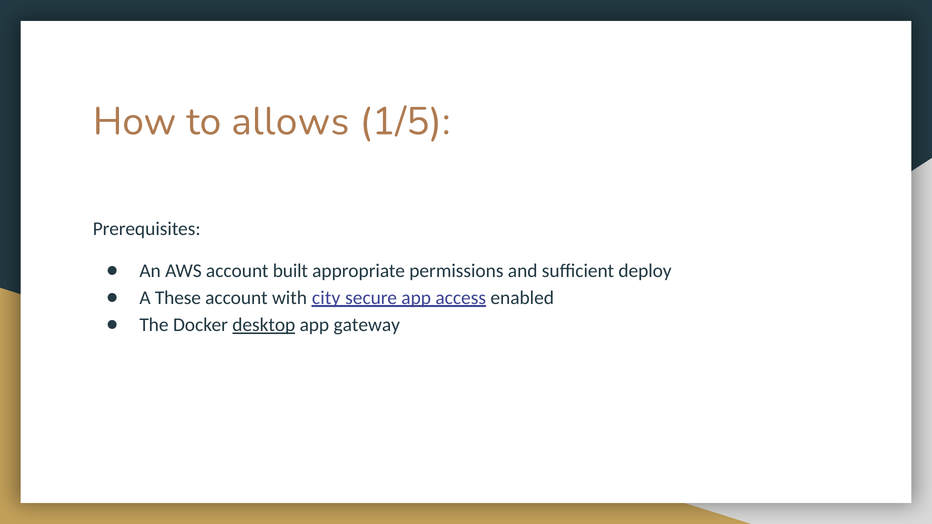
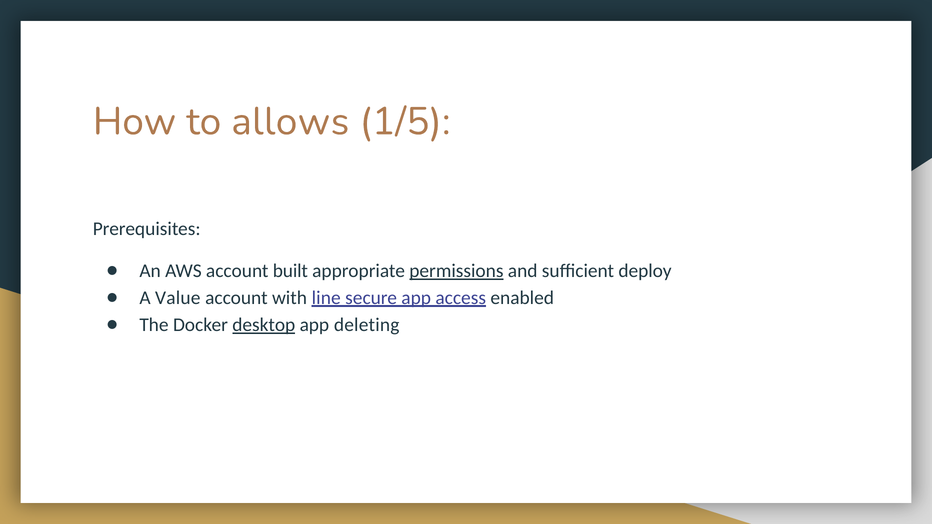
permissions underline: none -> present
These: These -> Value
city: city -> line
gateway: gateway -> deleting
